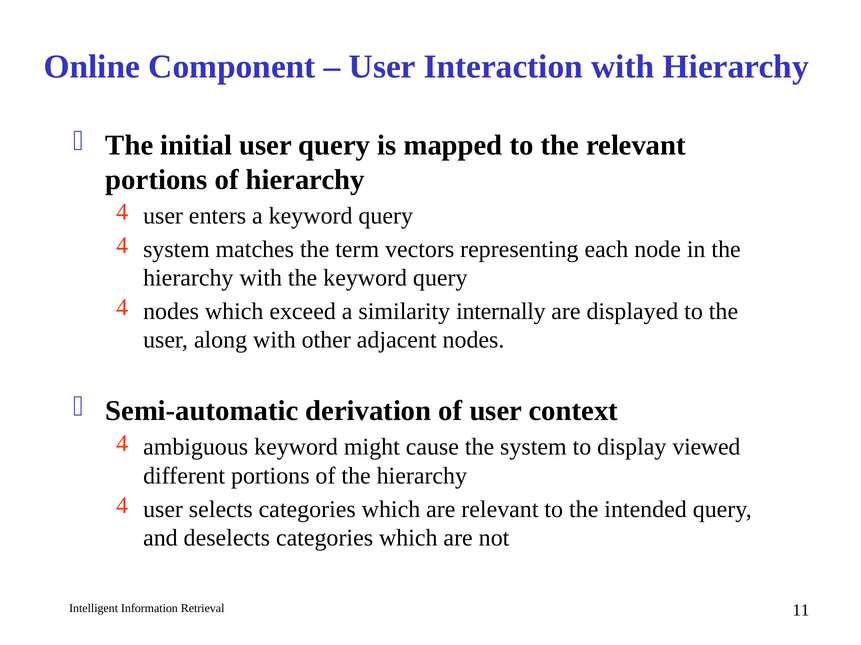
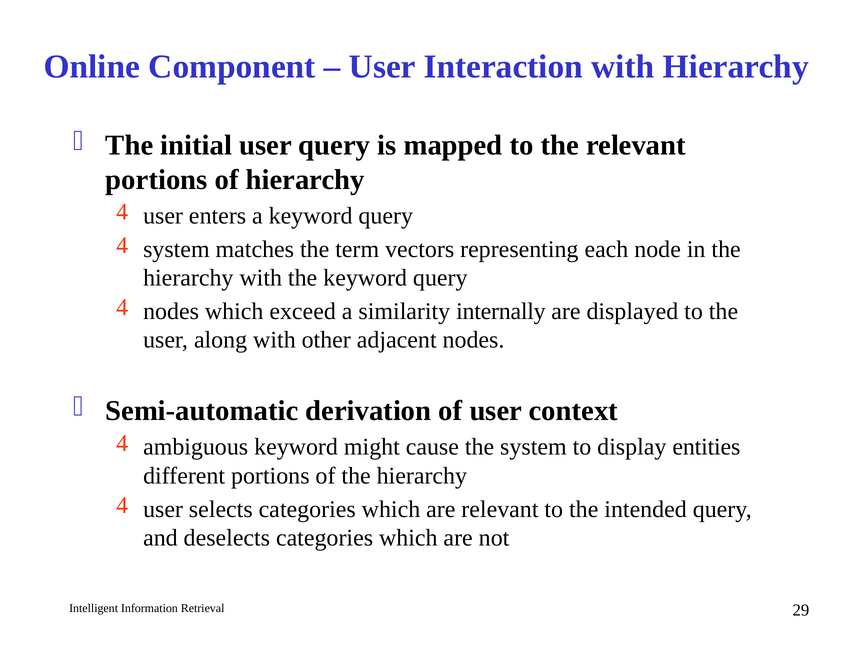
viewed: viewed -> entities
11: 11 -> 29
